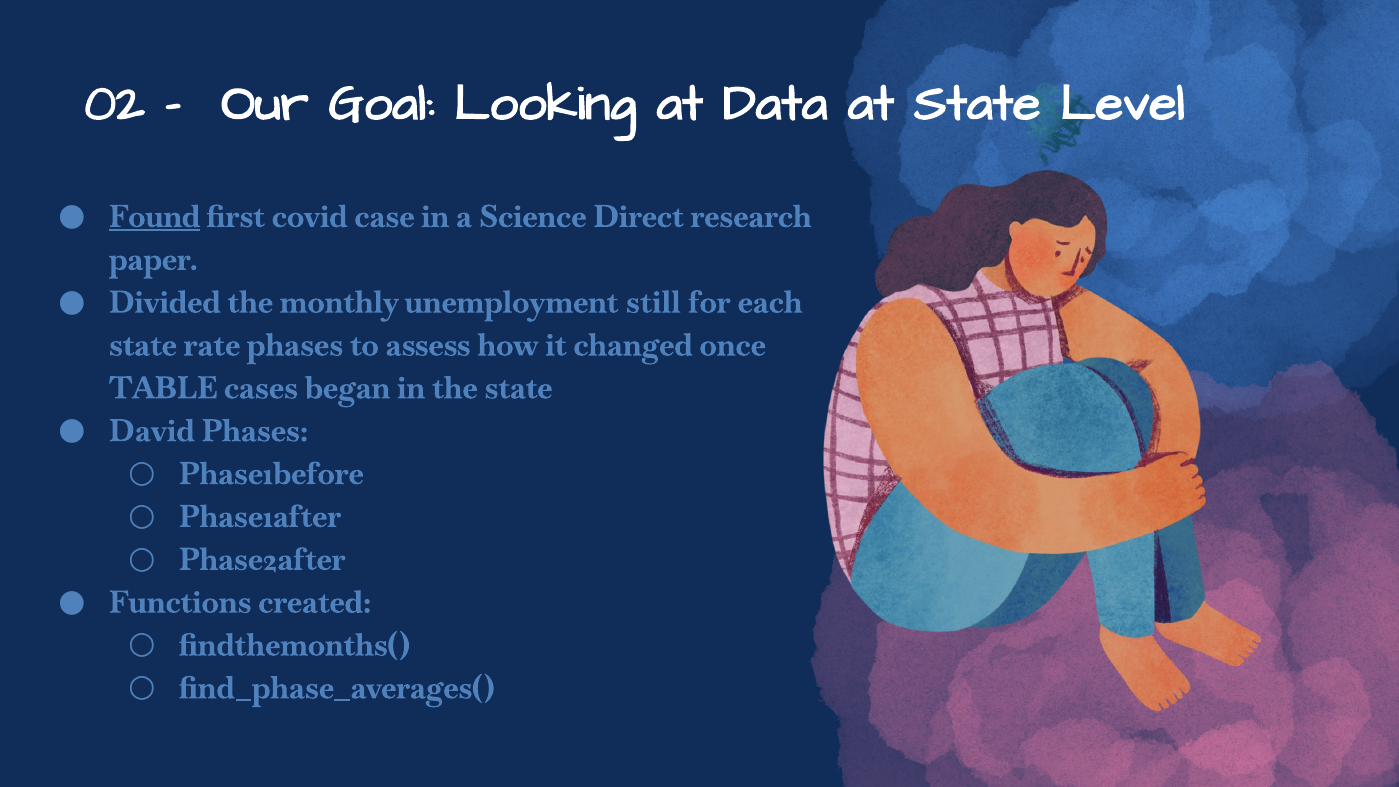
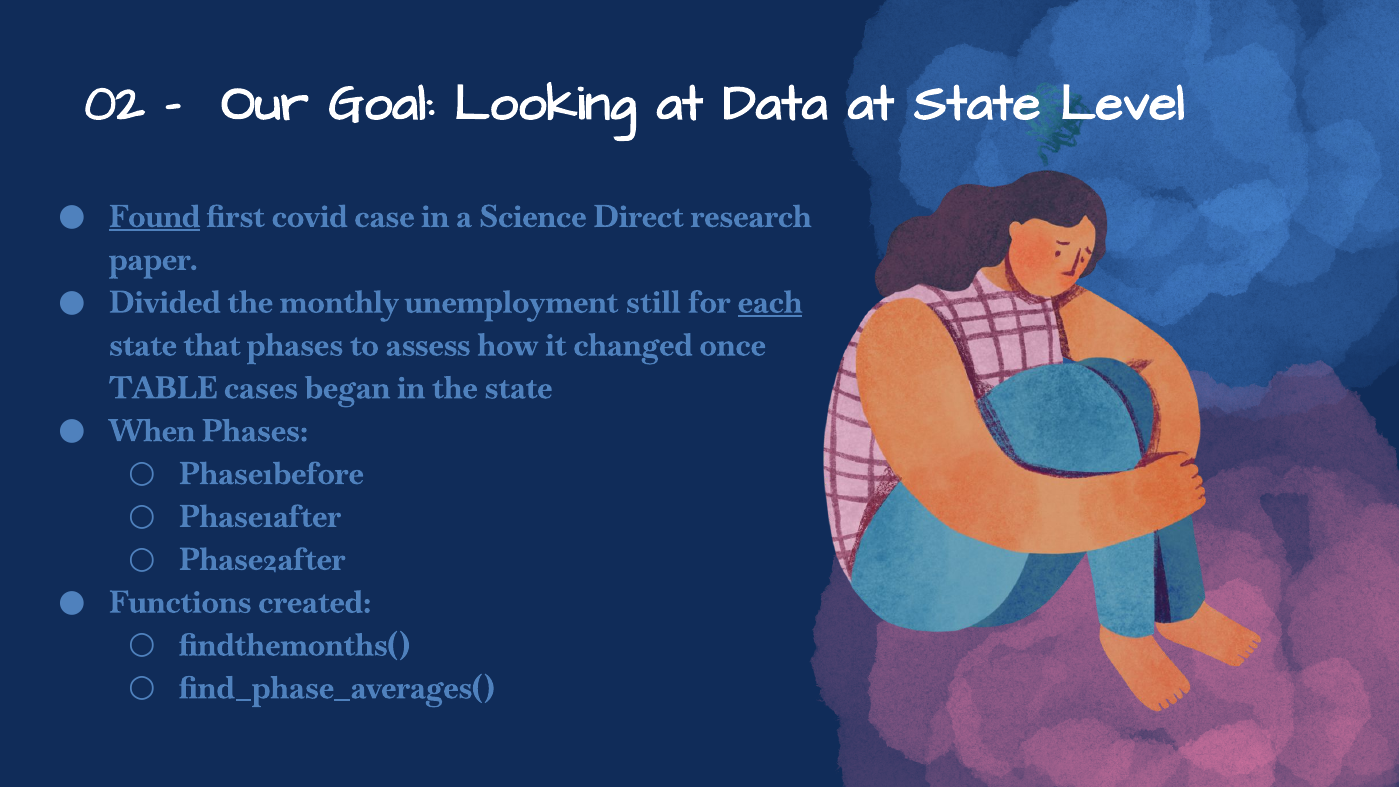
each underline: none -> present
rate: rate -> that
David: David -> When
